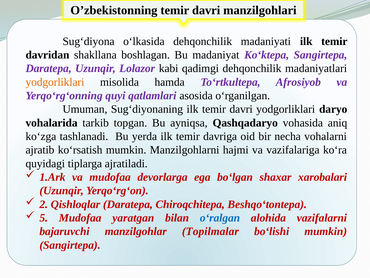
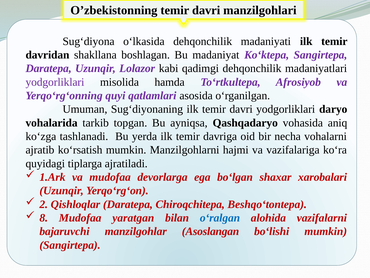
yodgorliklari at (55, 82) colour: orange -> purple
5: 5 -> 8
Topilmalar: Topilmalar -> Asoslangan
